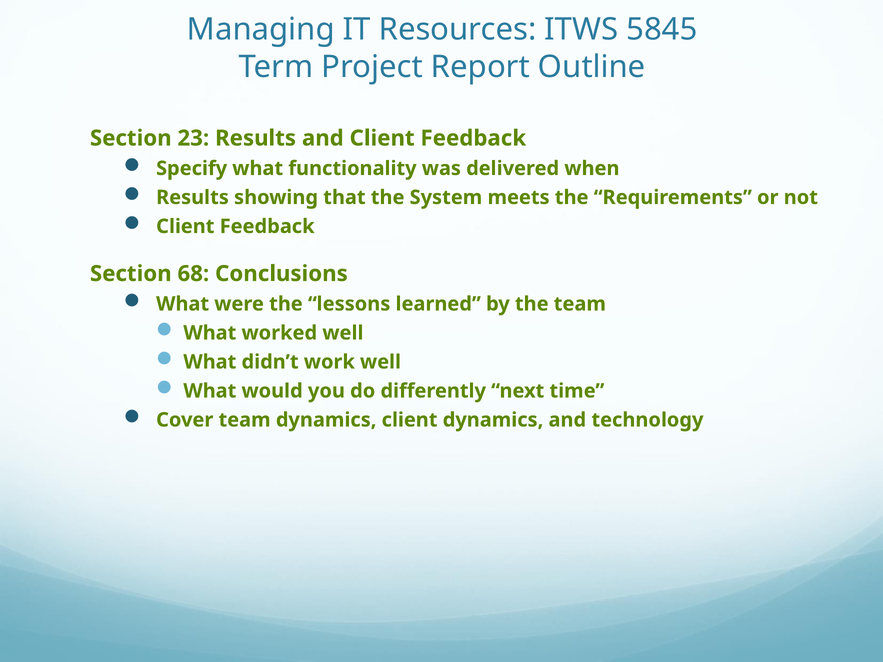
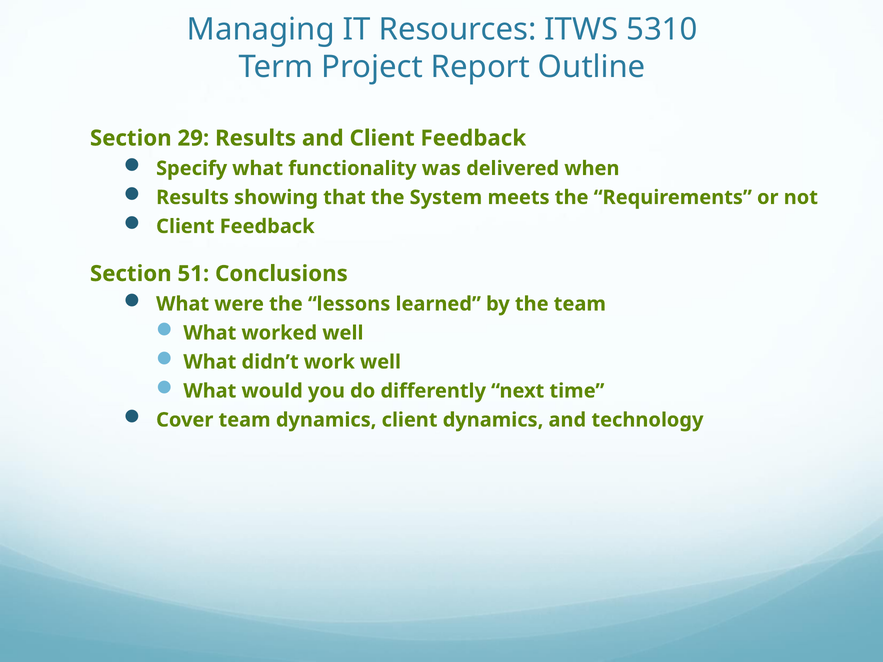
5845: 5845 -> 5310
23: 23 -> 29
68: 68 -> 51
